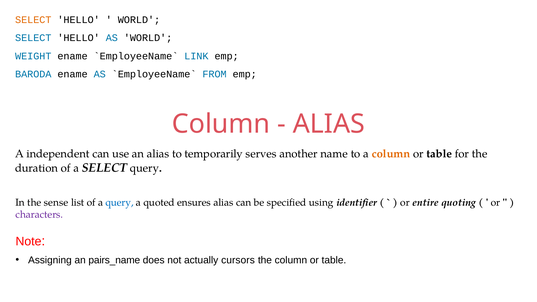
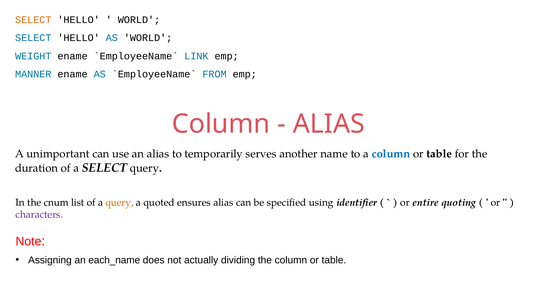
BARODA: BARODA -> MANNER
independent: independent -> unimportant
column at (391, 154) colour: orange -> blue
sense: sense -> cnum
query at (119, 203) colour: blue -> orange
pairs_name: pairs_name -> each_name
cursors: cursors -> dividing
